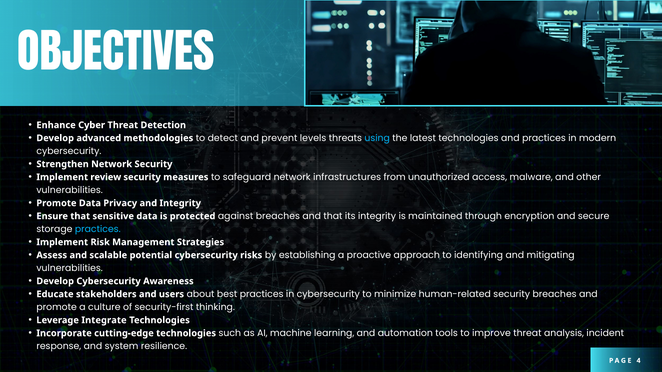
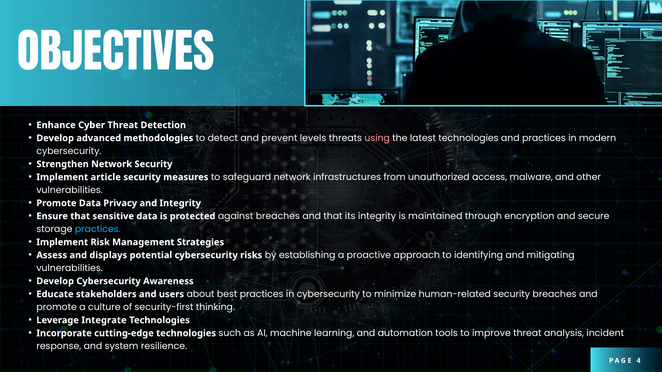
using colour: light blue -> pink
review: review -> article
scalable: scalable -> displays
